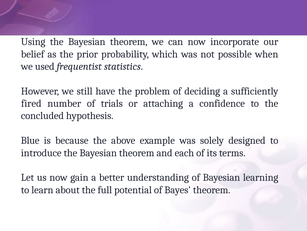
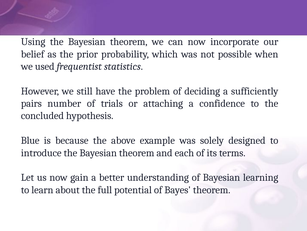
fired: fired -> pairs
